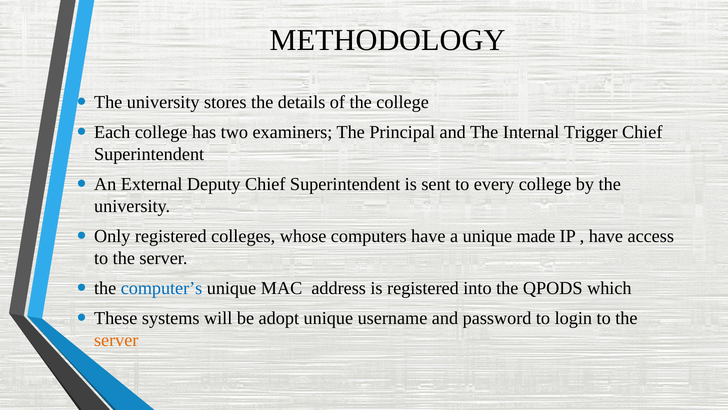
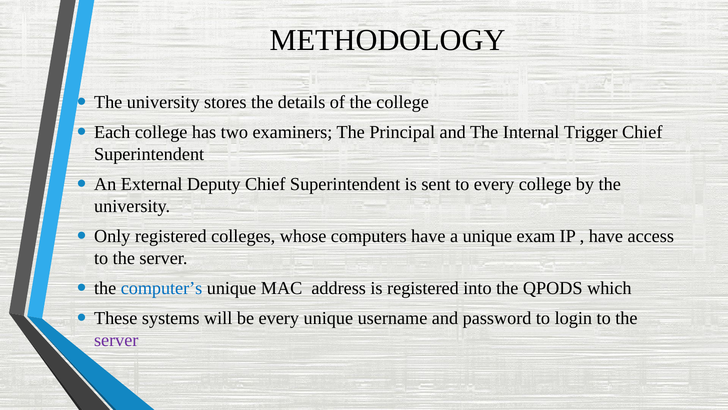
made: made -> exam
be adopt: adopt -> every
server at (116, 340) colour: orange -> purple
